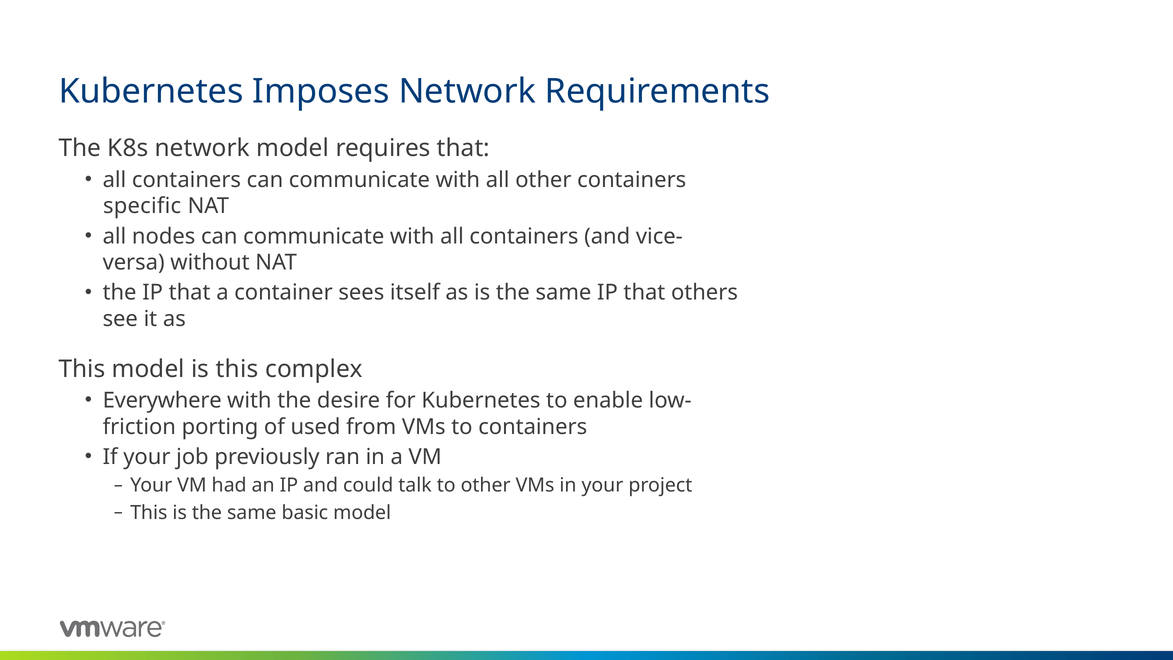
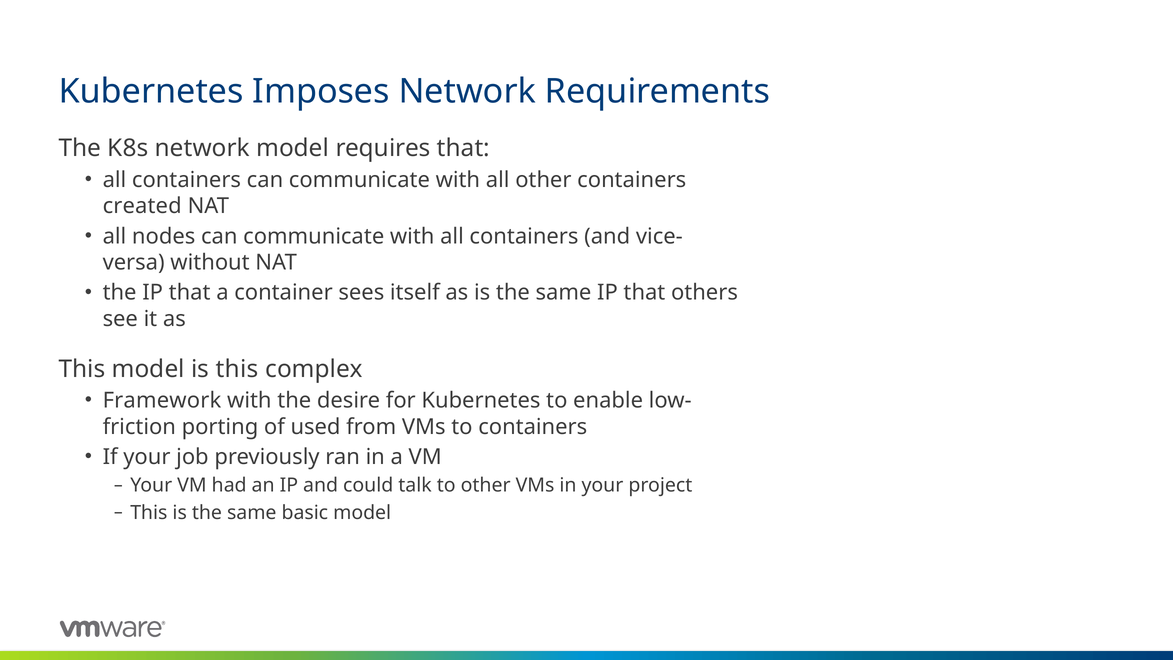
specific: specific -> created
Everywhere: Everywhere -> Framework
